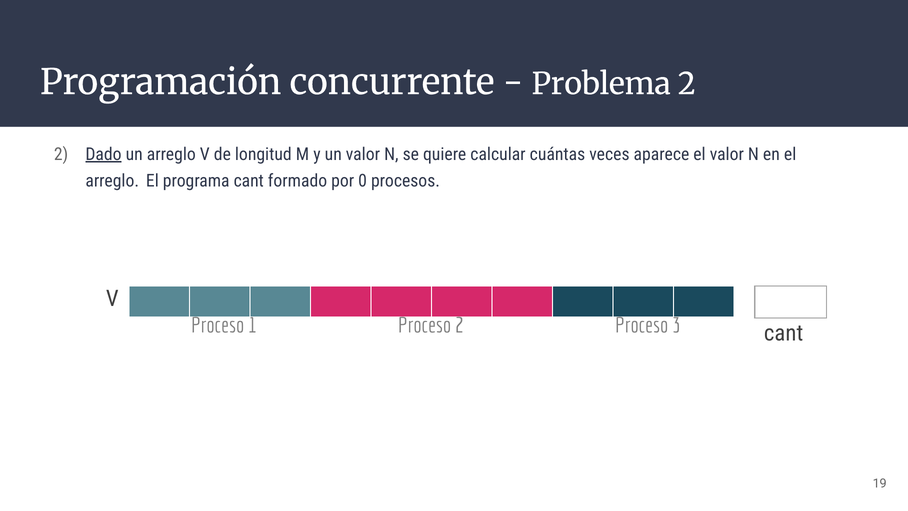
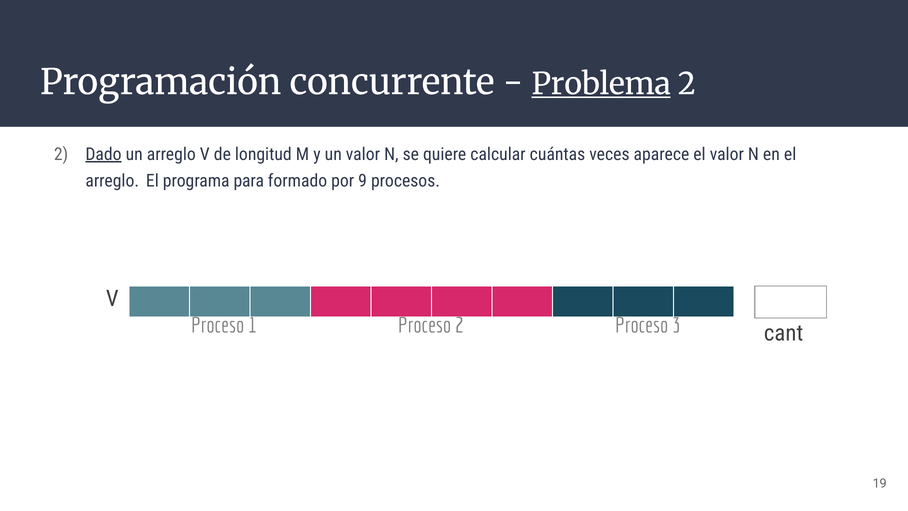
Problema underline: none -> present
programa cant: cant -> para
0: 0 -> 9
